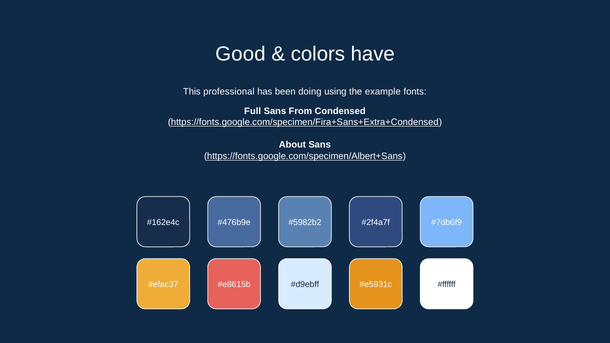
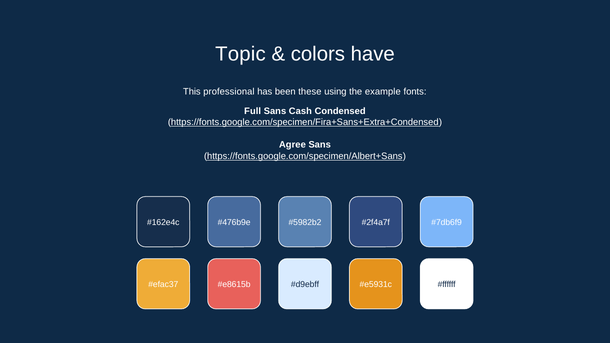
Good: Good -> Topic
doing: doing -> these
From: From -> Cash
About: About -> Agree
